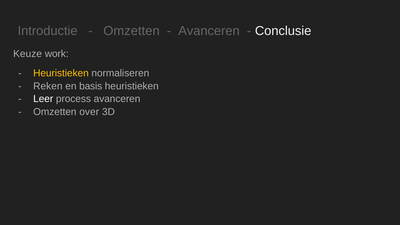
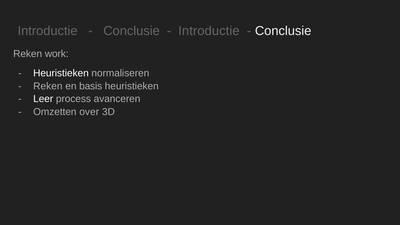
Omzetten at (132, 31): Omzetten -> Conclusie
Avanceren at (209, 31): Avanceren -> Introductie
Keuze at (28, 54): Keuze -> Reken
Heuristieken at (61, 73) colour: yellow -> white
